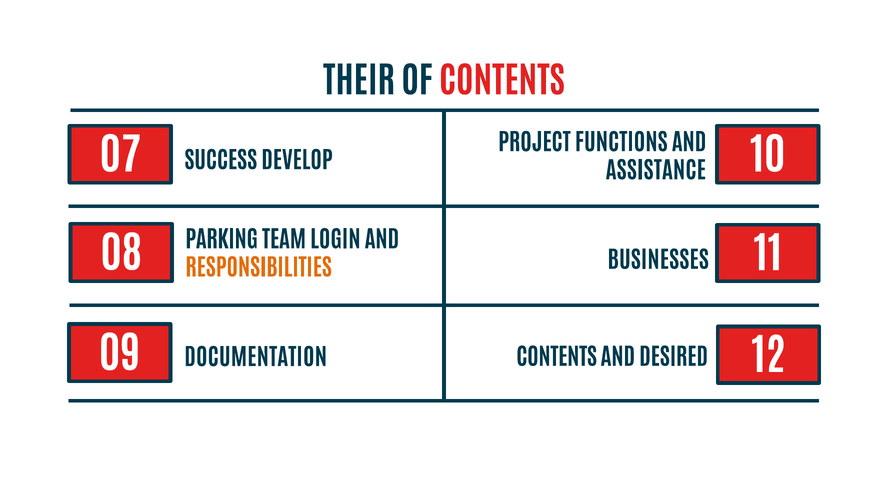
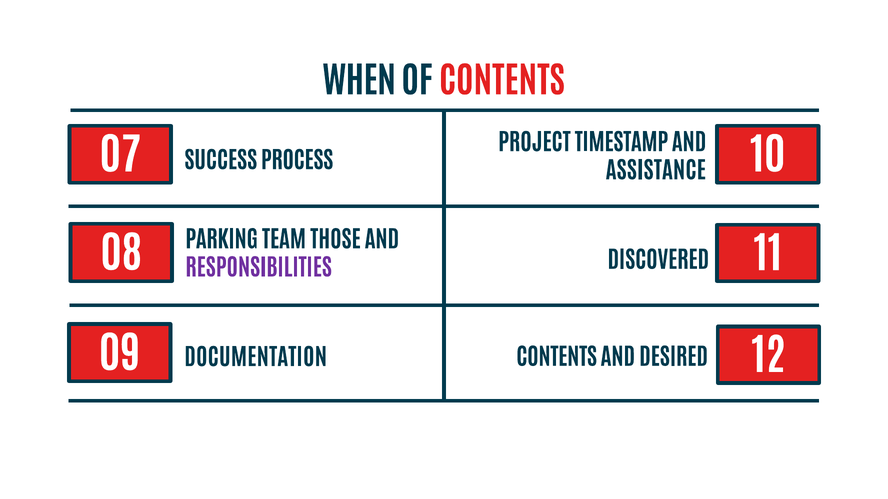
THEIR: THEIR -> WHEN
FUNCTIONS: FUNCTIONS -> TIMESTAMP
DEVELOP: DEVELOP -> PROCESS
LOGIN: LOGIN -> THOSE
BUSINESSES: BUSINESSES -> DISCOVERED
RESPONSIBILITIES colour: orange -> purple
